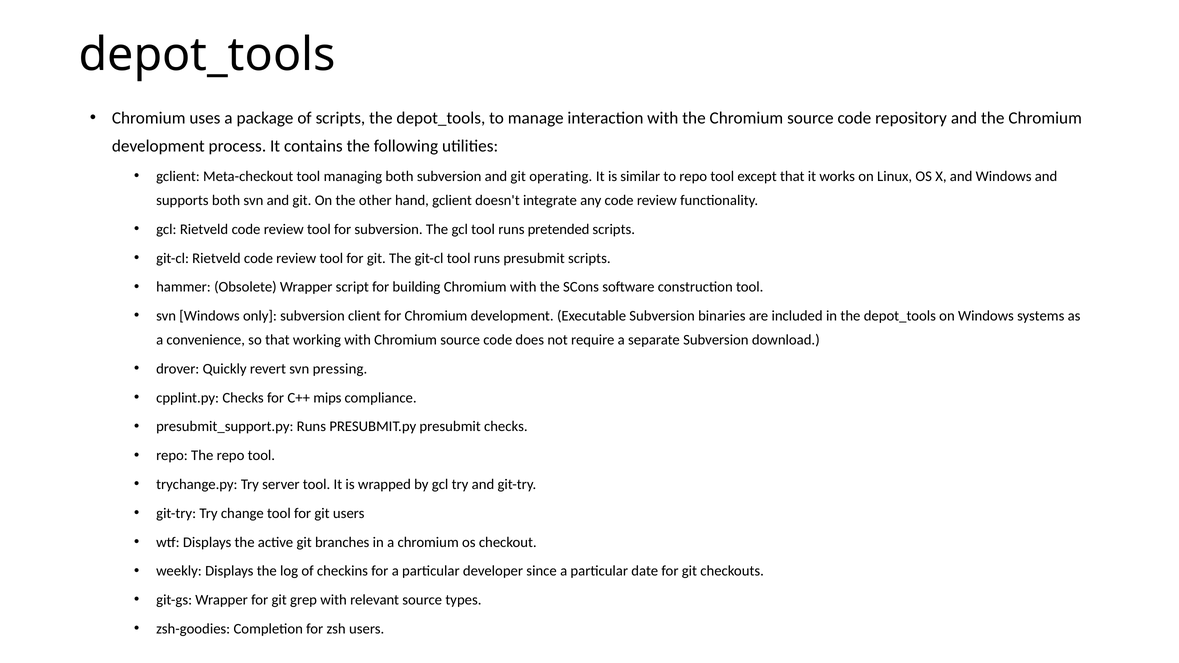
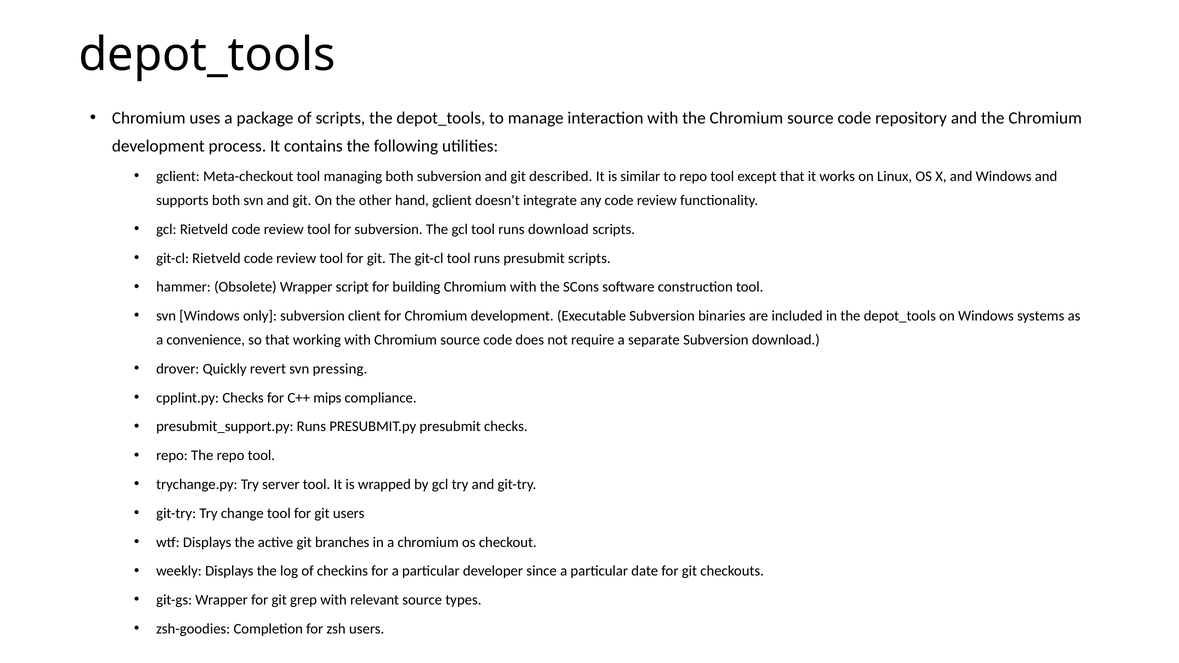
operating: operating -> described
runs pretended: pretended -> download
